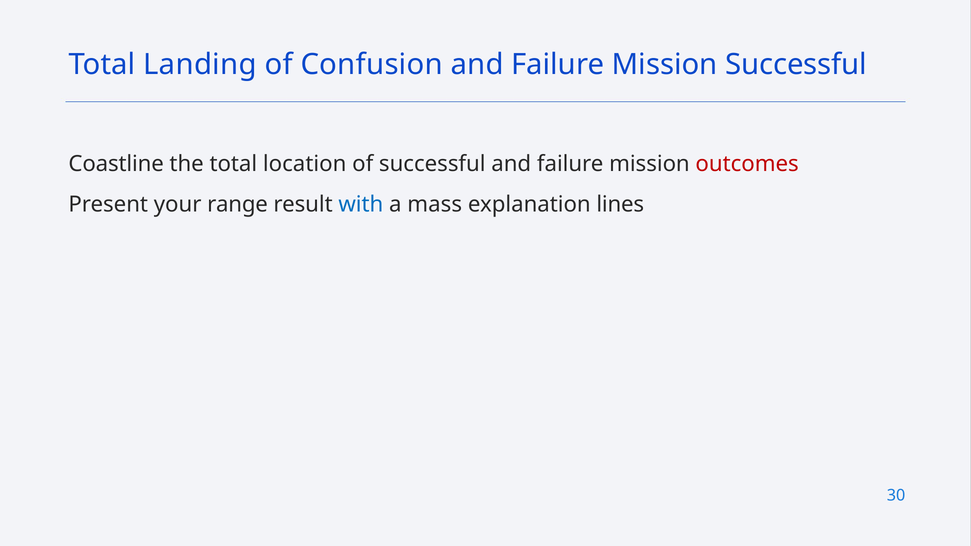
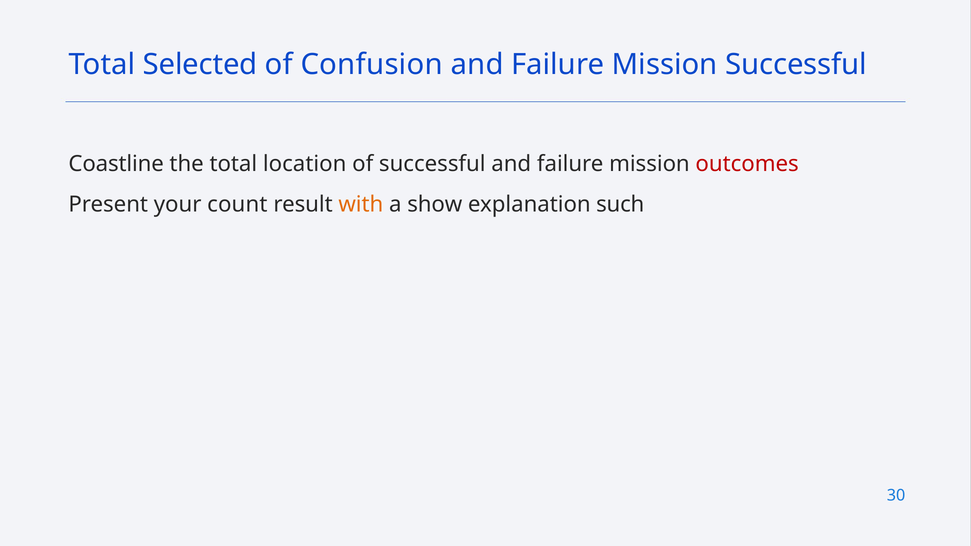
Landing: Landing -> Selected
range: range -> count
with colour: blue -> orange
mass: mass -> show
lines: lines -> such
